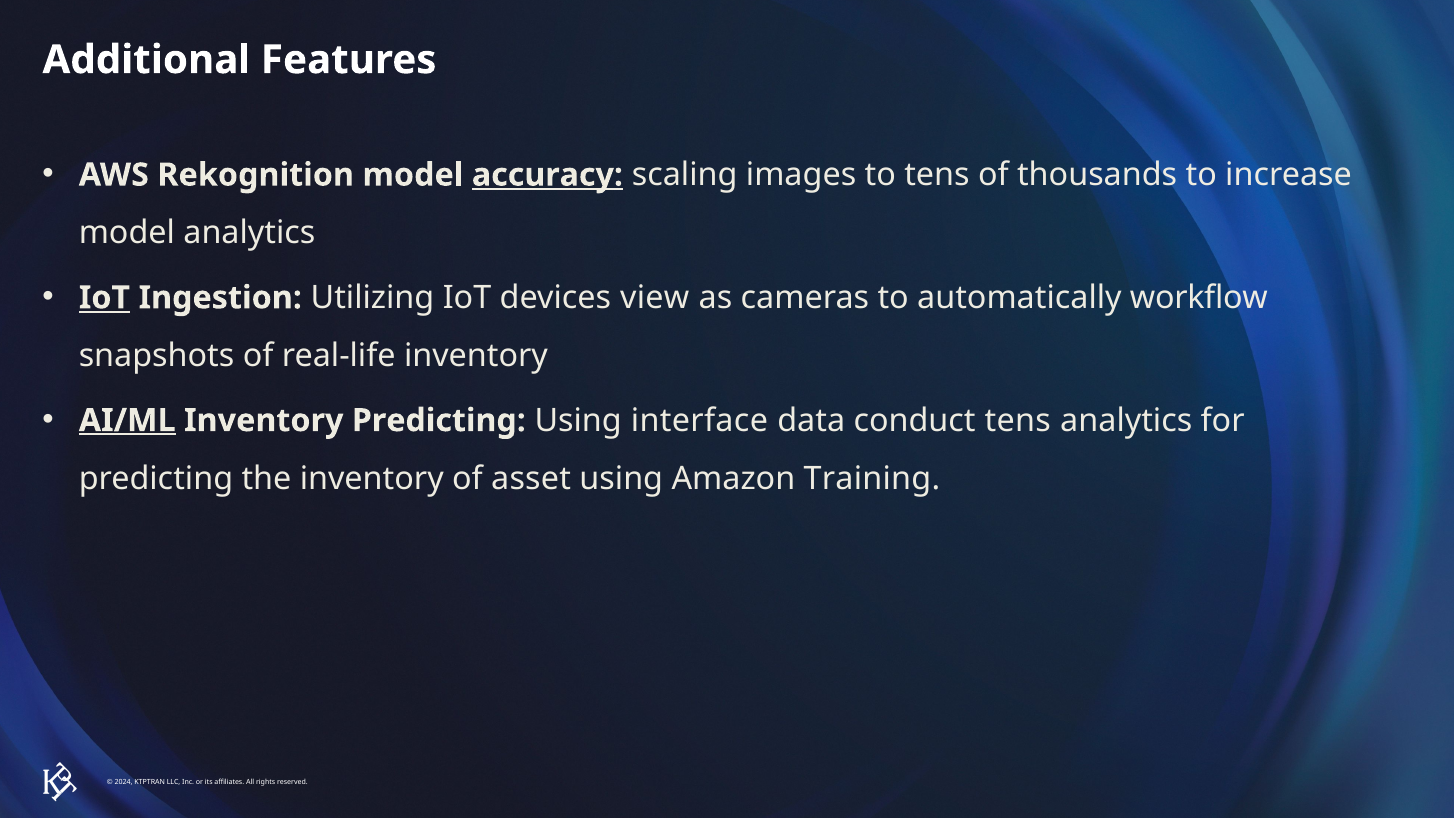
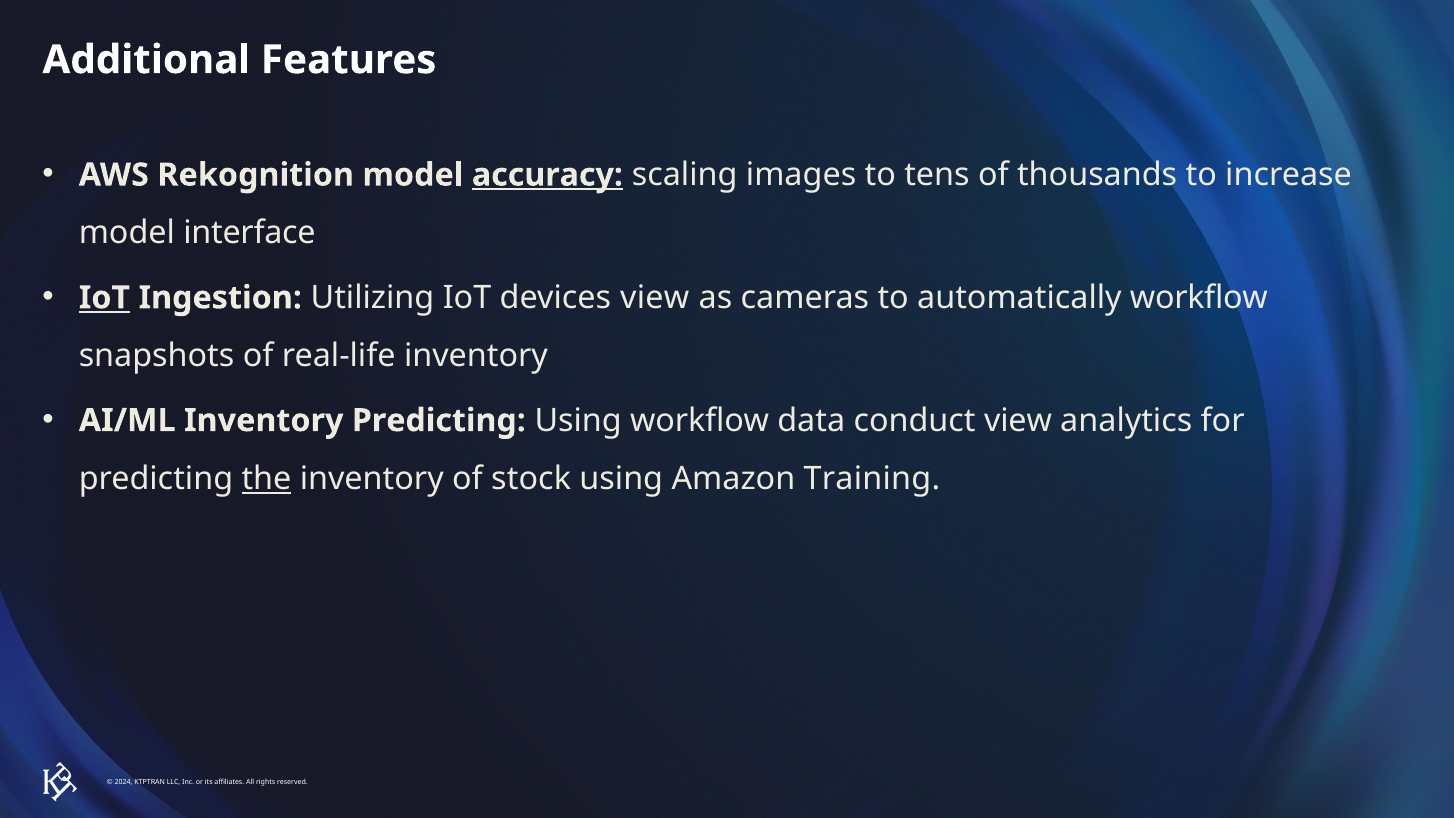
model analytics: analytics -> interface
AI/ML underline: present -> none
Using interface: interface -> workflow
conduct tens: tens -> view
the underline: none -> present
asset: asset -> stock
